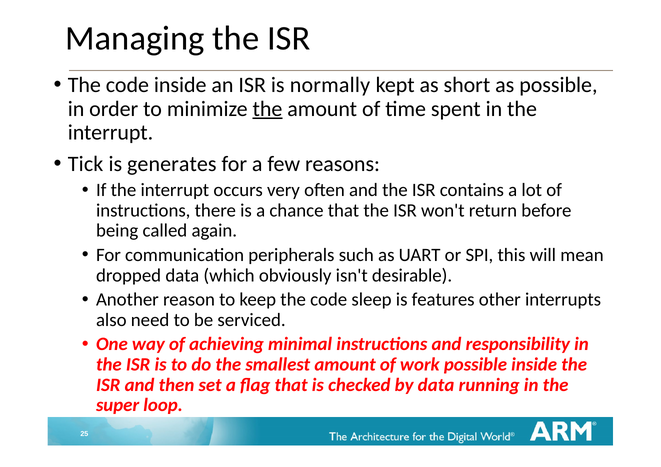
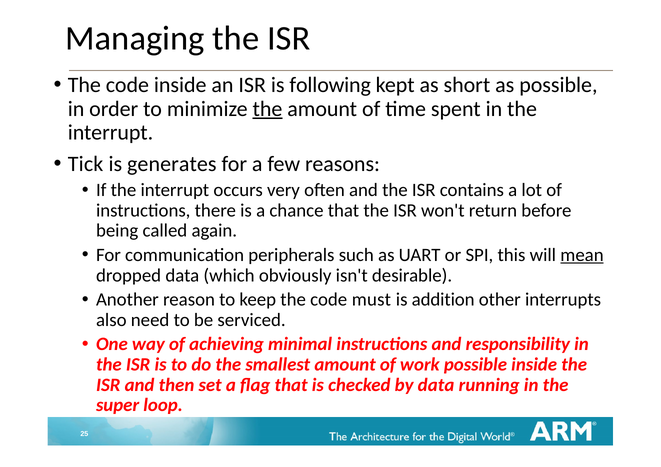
normally: normally -> following
mean underline: none -> present
sleep: sleep -> must
features: features -> addition
